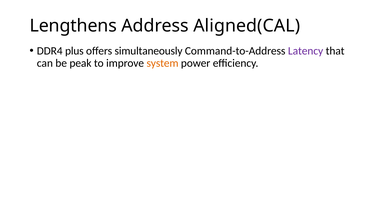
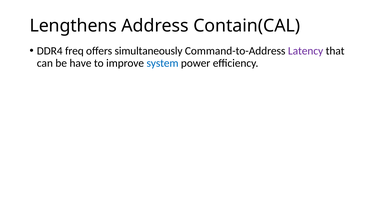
Aligned(CAL: Aligned(CAL -> Contain(CAL
plus: plus -> freq
peak: peak -> have
system colour: orange -> blue
